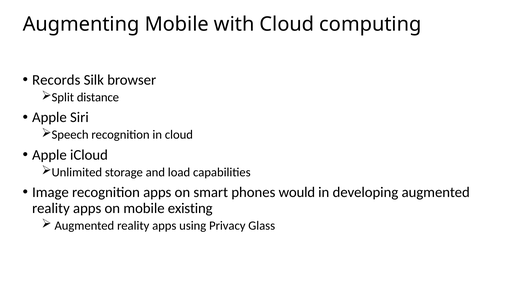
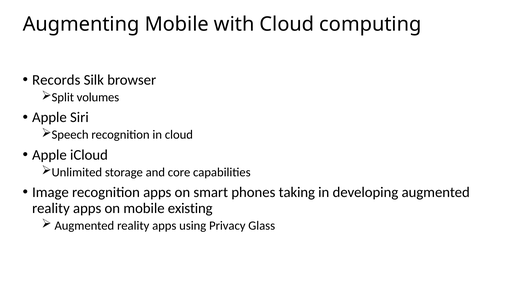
distance: distance -> volumes
load: load -> core
would: would -> taking
